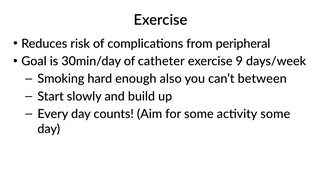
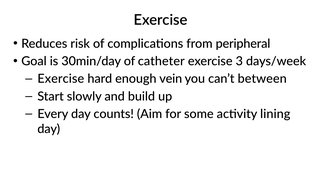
9: 9 -> 3
Smoking at (61, 79): Smoking -> Exercise
also: also -> vein
activity some: some -> lining
